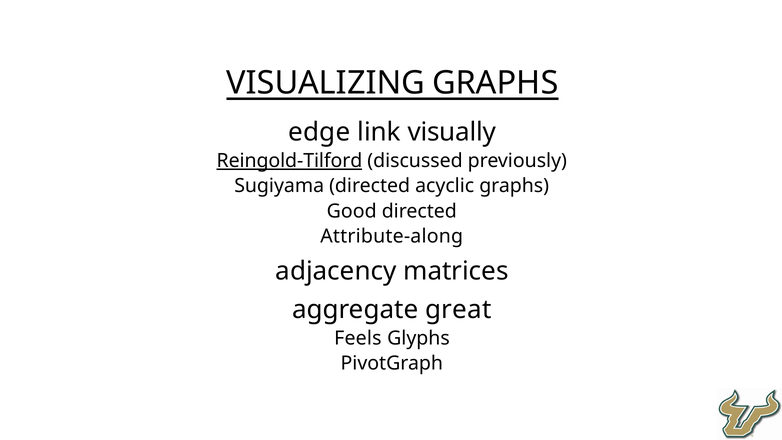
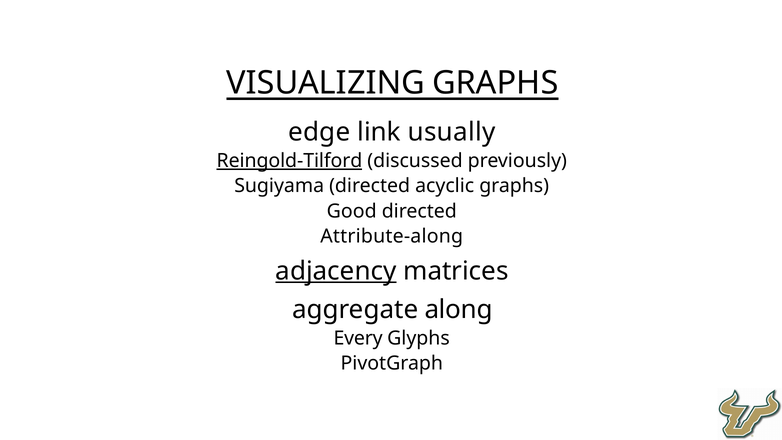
visually: visually -> usually
adjacency underline: none -> present
great: great -> along
Feels: Feels -> Every
